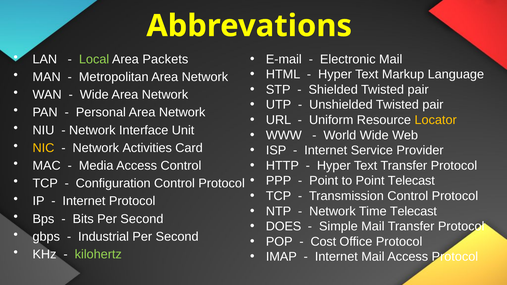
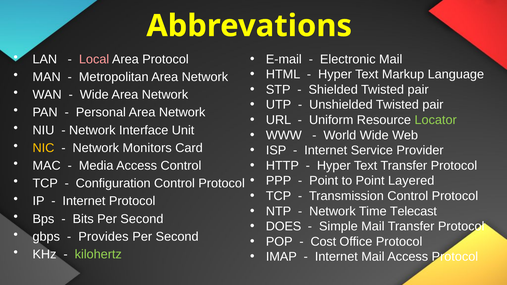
Local colour: light green -> pink
Area Packets: Packets -> Protocol
Locator colour: yellow -> light green
Activities: Activities -> Monitors
Point Telecast: Telecast -> Layered
Industrial: Industrial -> Provides
